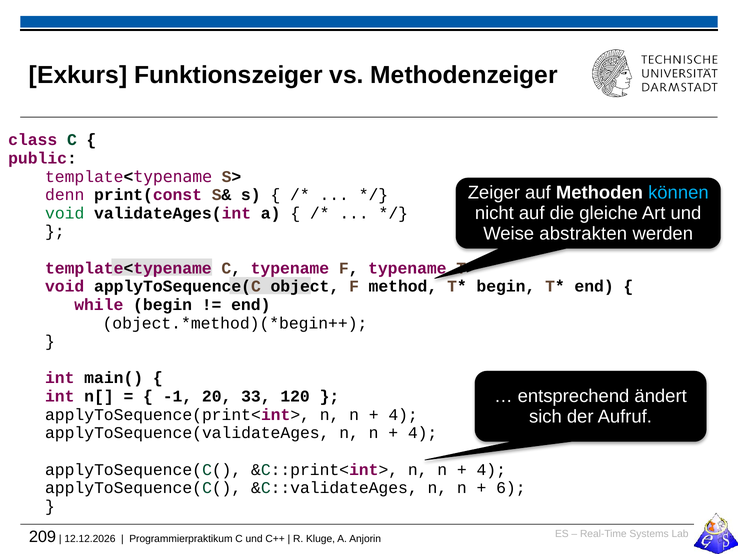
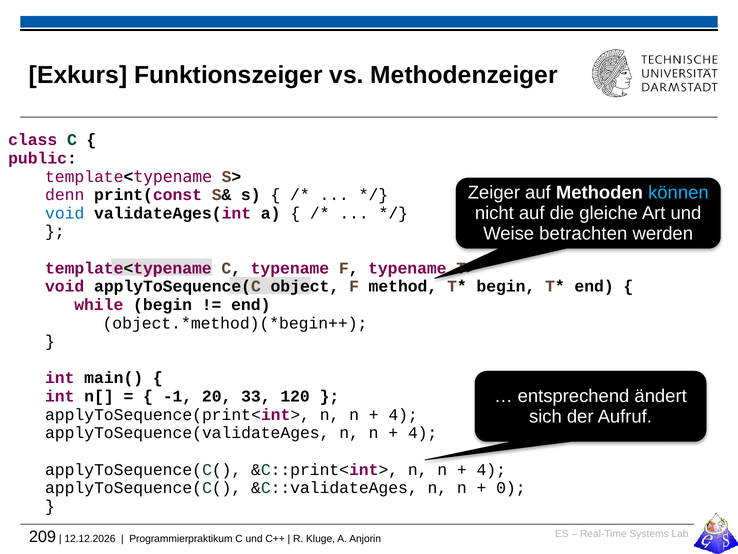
void at (65, 213) colour: green -> blue
abstrakten: abstrakten -> betrachten
6: 6 -> 0
